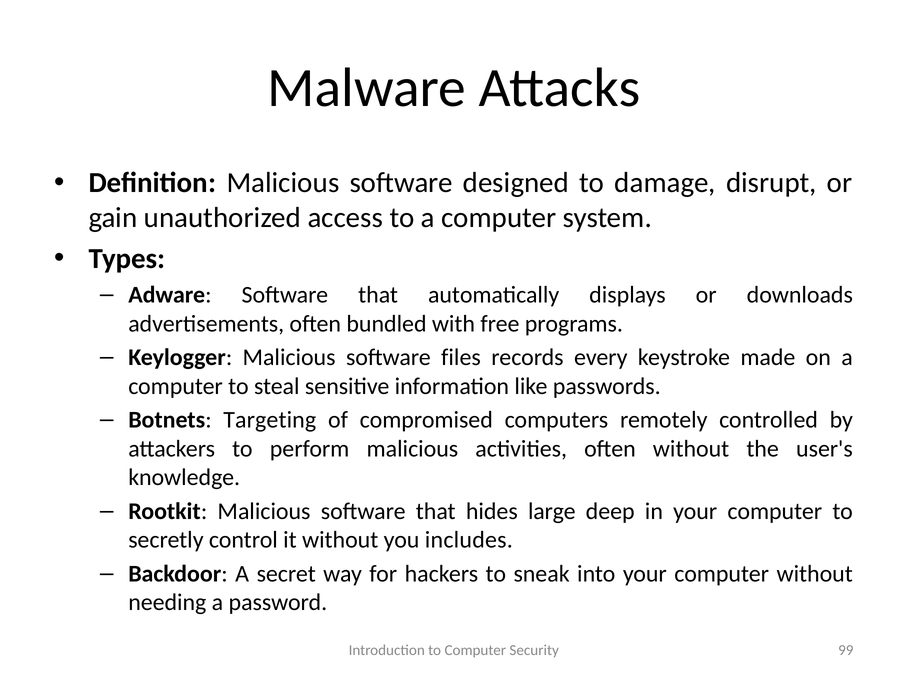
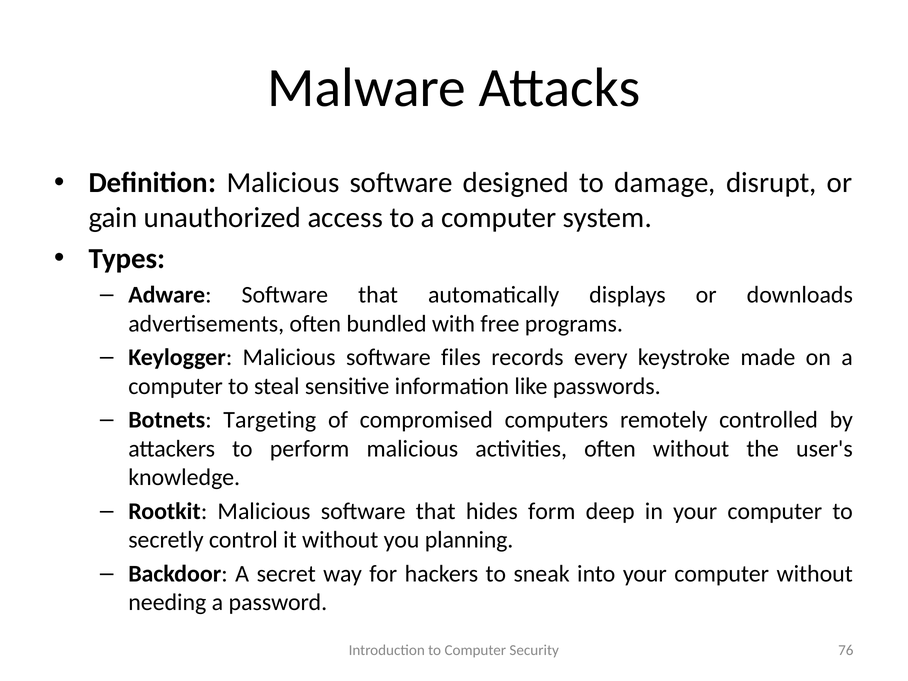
large: large -> form
includes: includes -> planning
99: 99 -> 76
